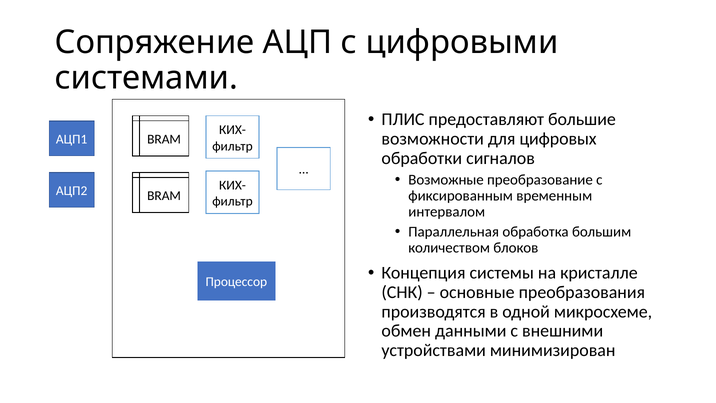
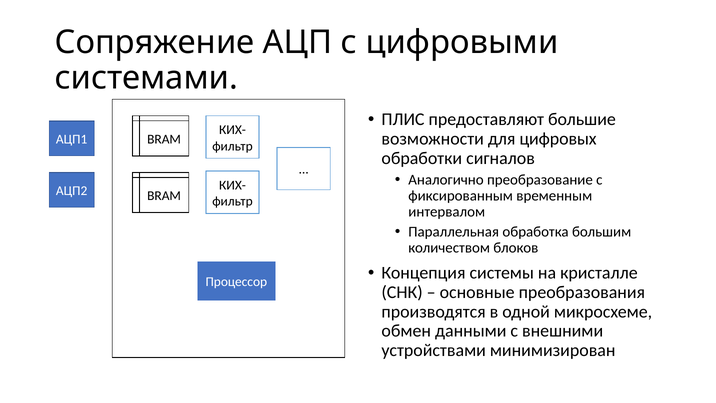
Возможные: Возможные -> Аналогично
